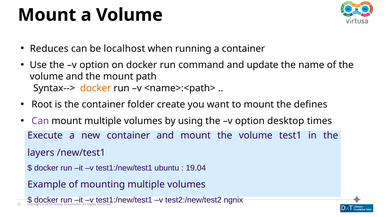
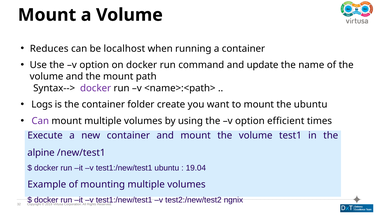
docker at (96, 88) colour: orange -> purple
Root: Root -> Logs
the defines: defines -> ubuntu
desktop: desktop -> efficient
layers: layers -> alpine
